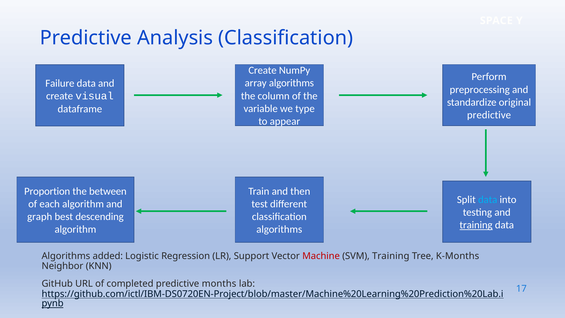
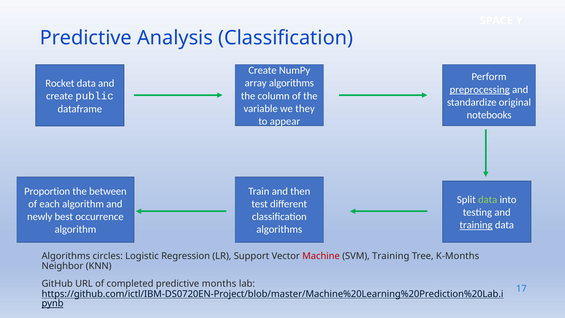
Failure: Failure -> Rocket
preprocessing underline: none -> present
visual: visual -> public
type: type -> they
predictive at (489, 115): predictive -> notebooks
data at (488, 200) colour: light blue -> light green
graph: graph -> newly
descending: descending -> occurrence
added: added -> circles
